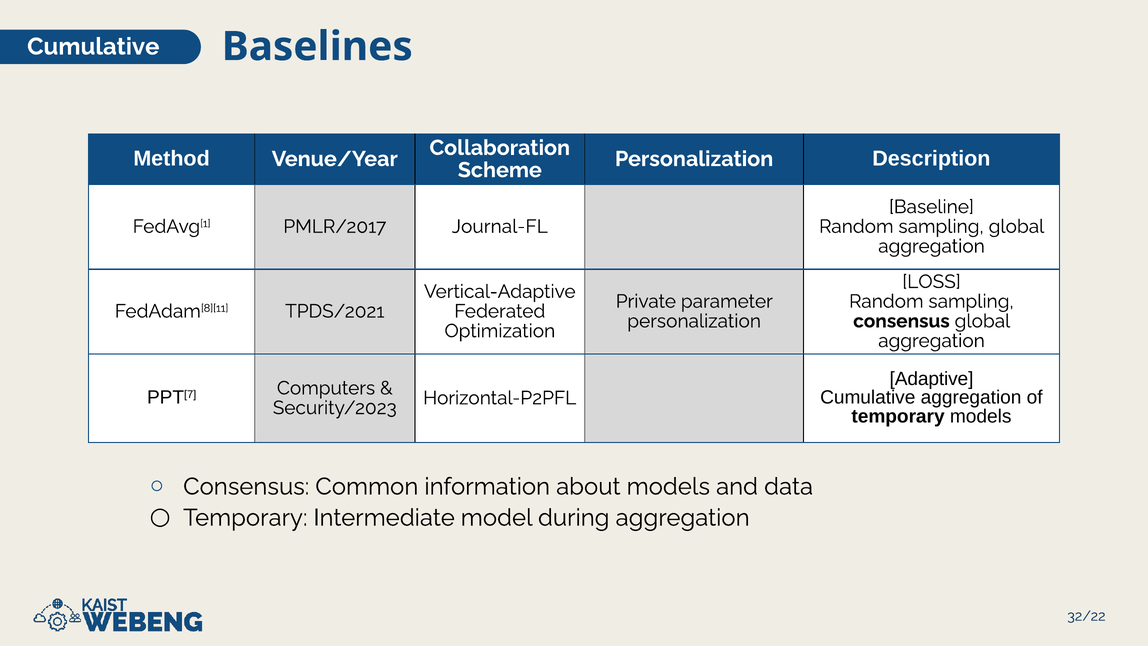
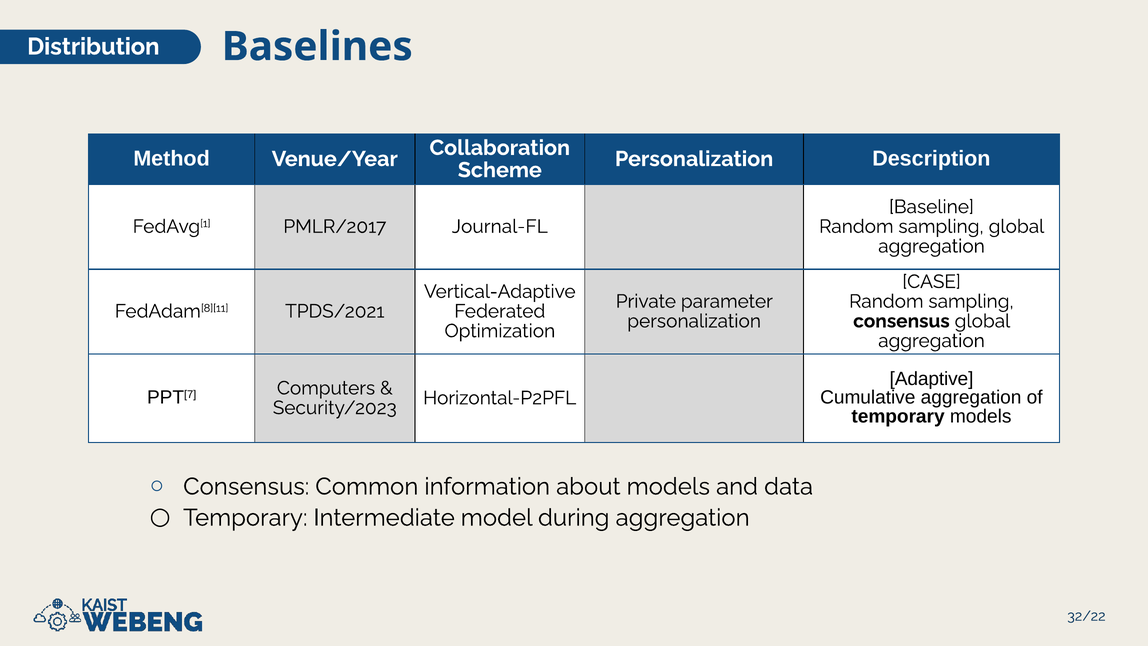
Cumulative at (93, 47): Cumulative -> Distribution
LOSS: LOSS -> CASE
